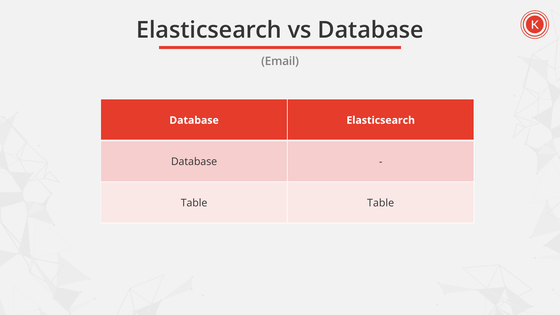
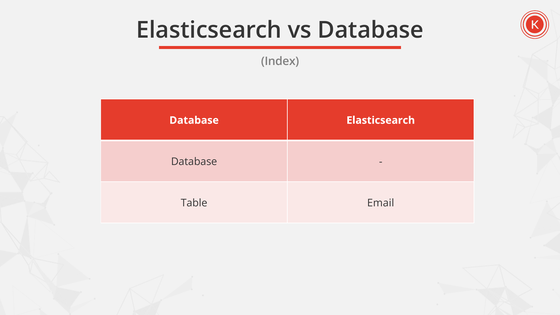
Email: Email -> Index
Table Table: Table -> Email
